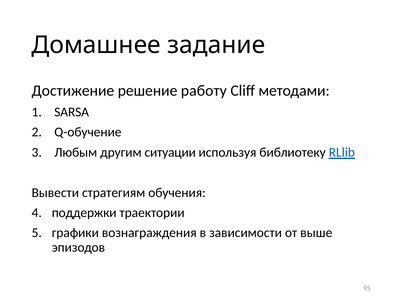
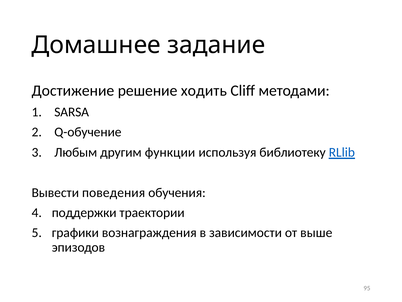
работу: работу -> ходить
ситуации: ситуации -> функции
стратегиям: стратегиям -> поведения
